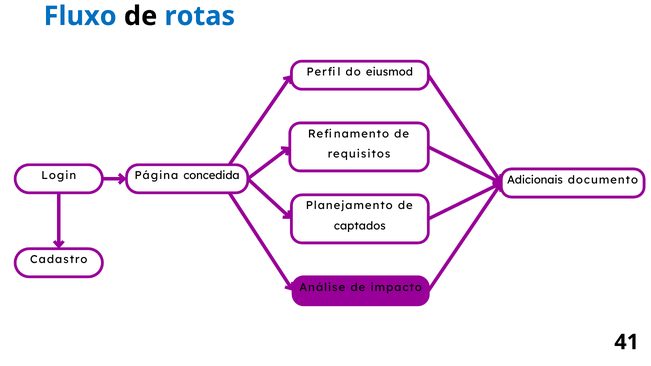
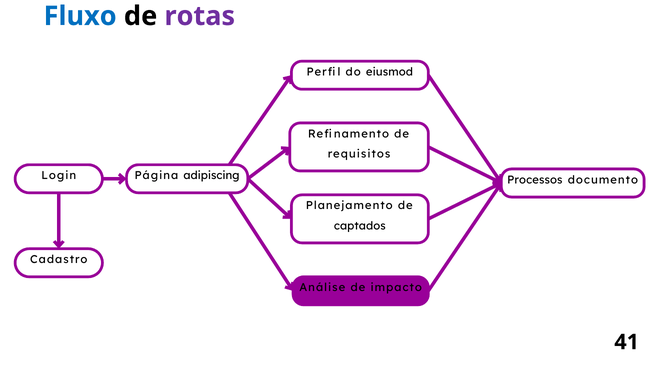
rotas colour: blue -> purple
concedida: concedida -> adipiscing
Adicionais: Adicionais -> Processos
